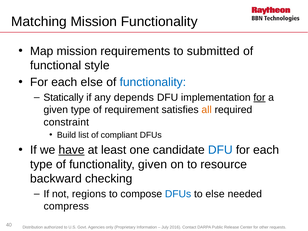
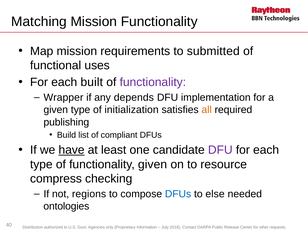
style: style -> uses
each else: else -> built
functionality at (153, 82) colour: blue -> purple
Statically: Statically -> Wrapper
for at (259, 97) underline: present -> none
requirement: requirement -> initialization
constraint: constraint -> publishing
DFU at (220, 150) colour: blue -> purple
backward: backward -> compress
compress: compress -> ontologies
